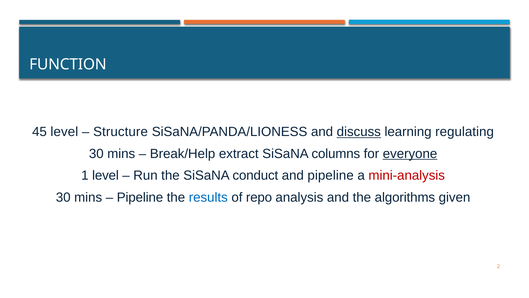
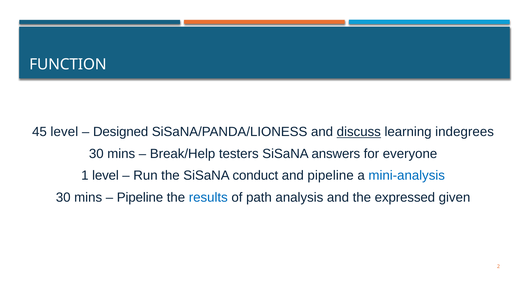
Structure: Structure -> Designed
regulating: regulating -> indegrees
extract: extract -> testers
columns: columns -> answers
everyone underline: present -> none
mini-analysis colour: red -> blue
repo: repo -> path
algorithms: algorithms -> expressed
